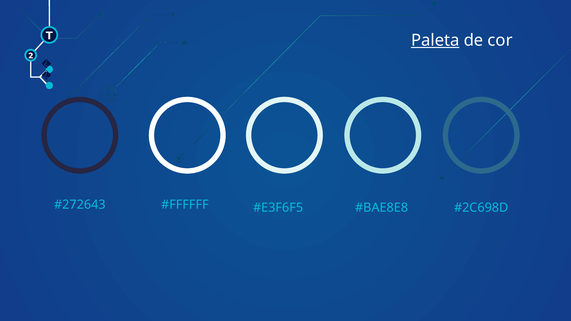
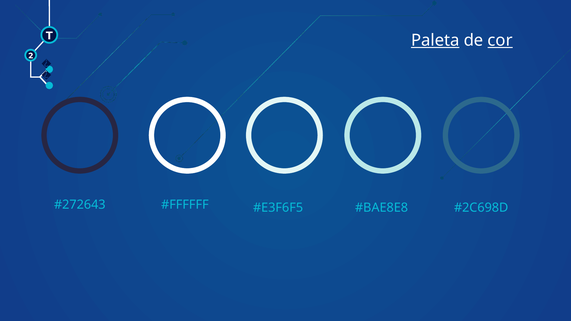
cor underline: none -> present
